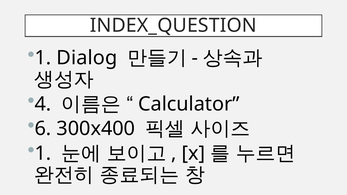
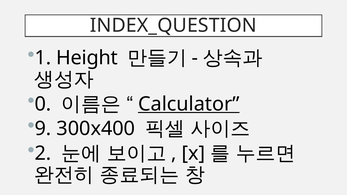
Dialog: Dialog -> Height
4: 4 -> 0
Calculator underline: none -> present
6: 6 -> 9
1 at (43, 153): 1 -> 2
